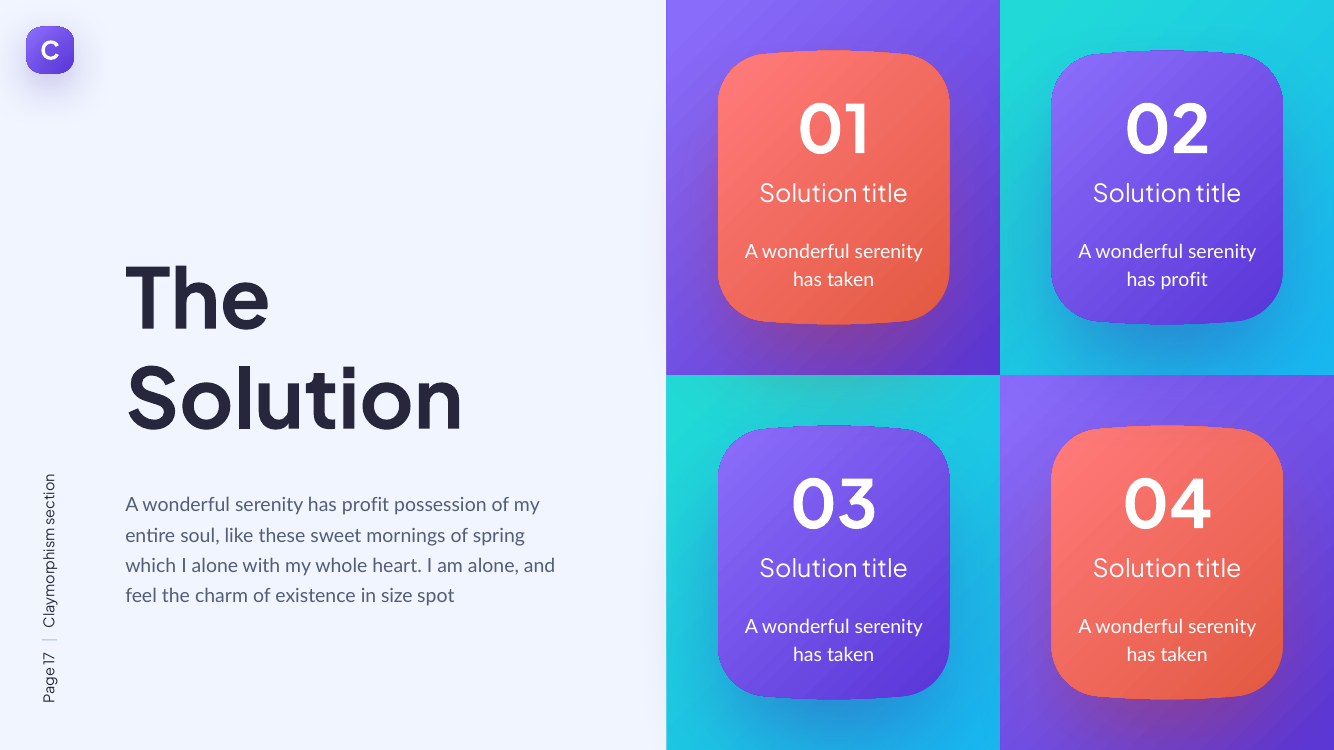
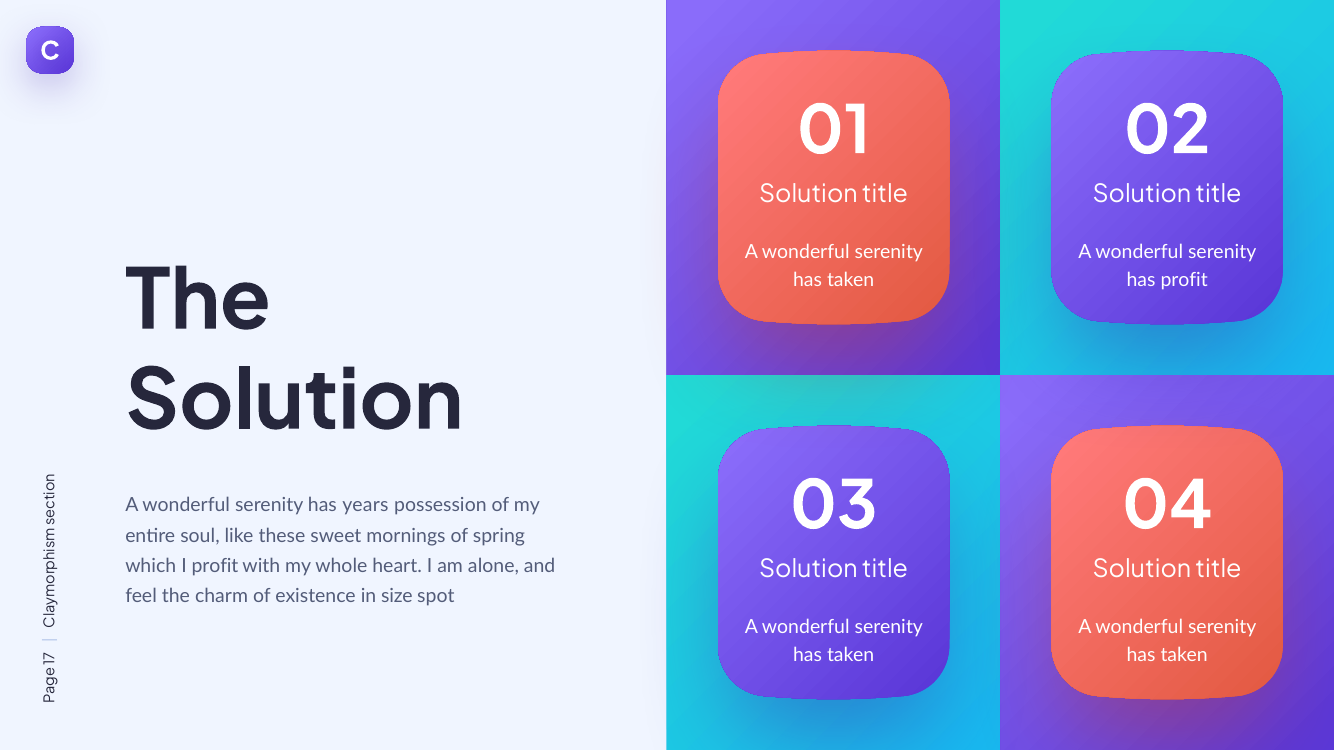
profit at (366, 506): profit -> years
I alone: alone -> profit
